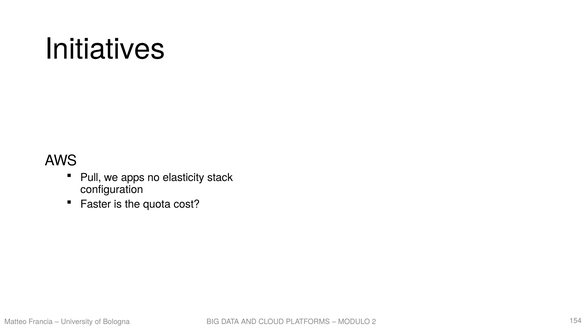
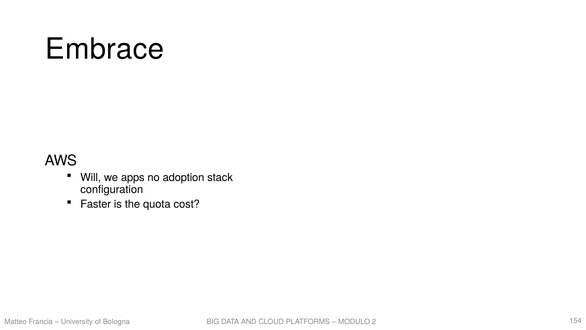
Initiatives: Initiatives -> Embrace
Pull: Pull -> Will
elasticity: elasticity -> adoption
